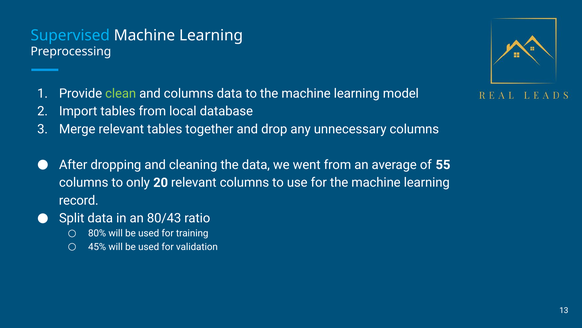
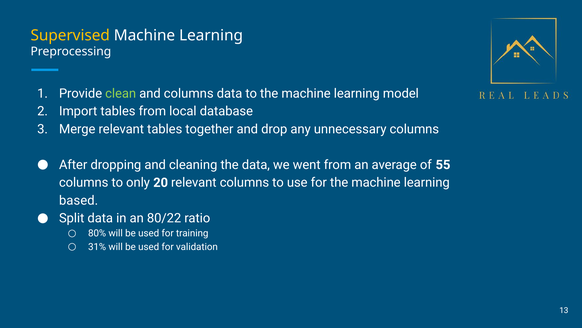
Supervised colour: light blue -> yellow
record: record -> based
80/43: 80/43 -> 80/22
45%: 45% -> 31%
